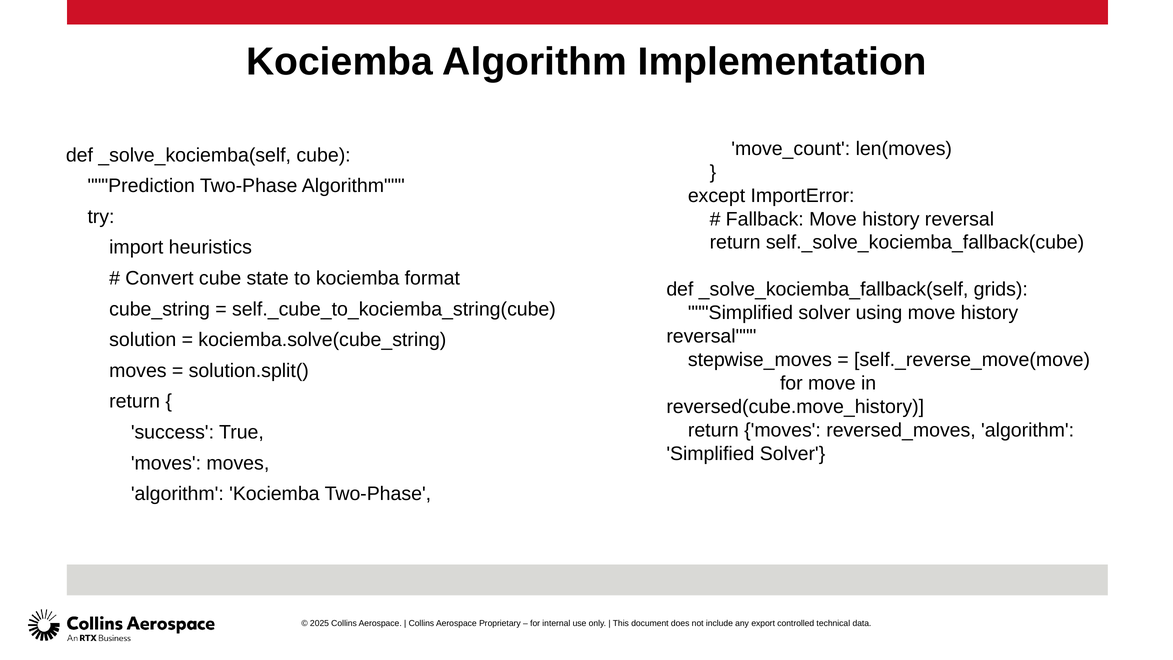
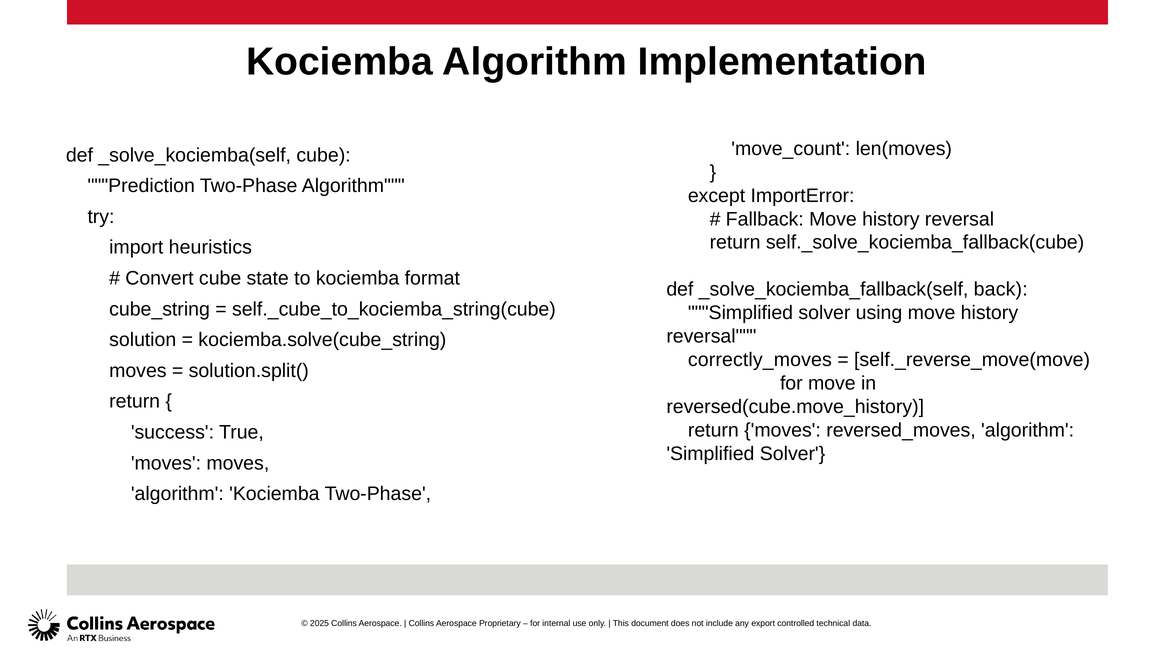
grids: grids -> back
stepwise_moves: stepwise_moves -> correctly_moves
